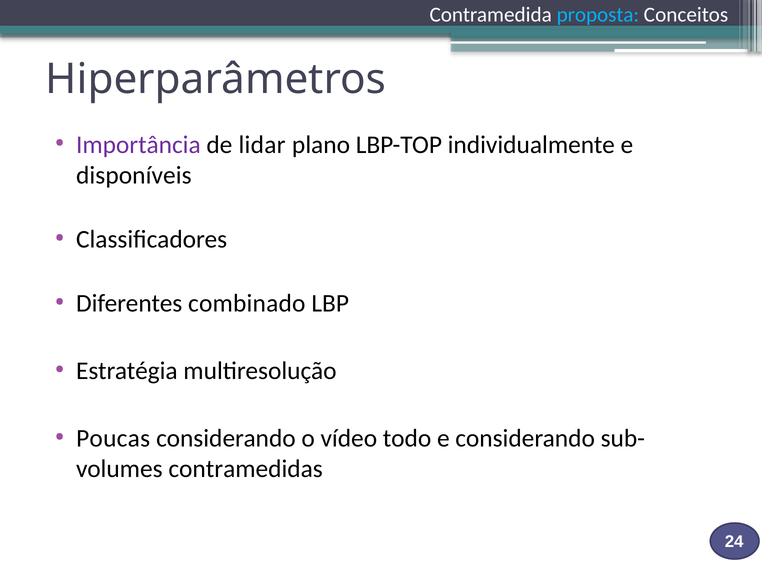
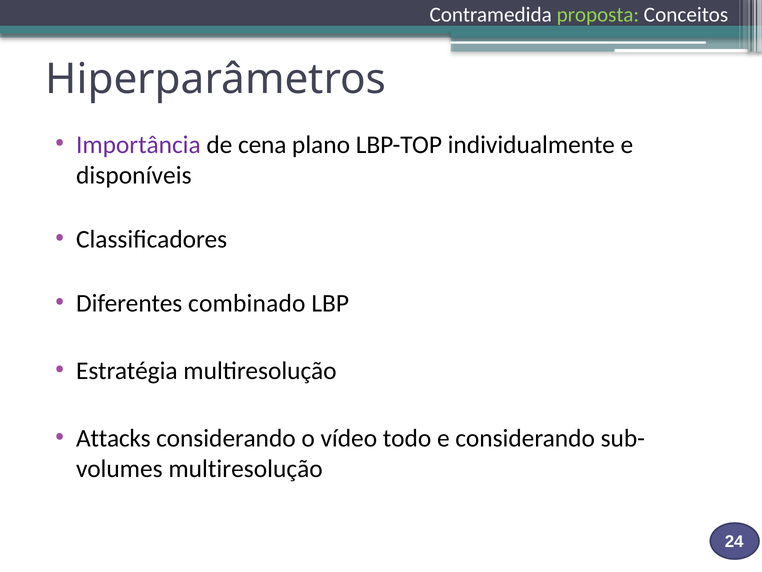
proposta colour: light blue -> light green
lidar: lidar -> cena
Poucas: Poucas -> Attacks
contramedidas at (246, 468): contramedidas -> multiresolução
